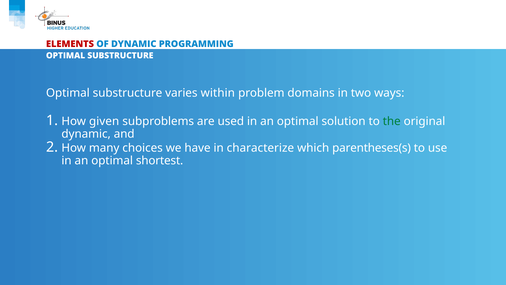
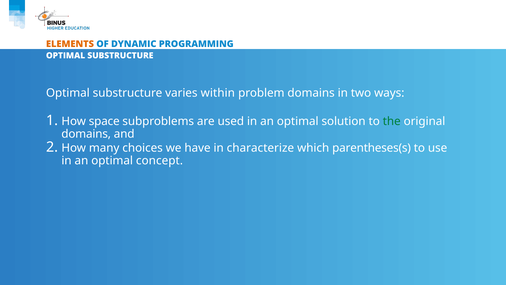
ELEMENTS colour: red -> orange
given: given -> space
dynamic at (86, 134): dynamic -> domains
shortest: shortest -> concept
